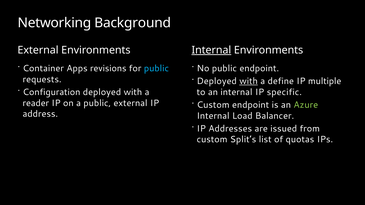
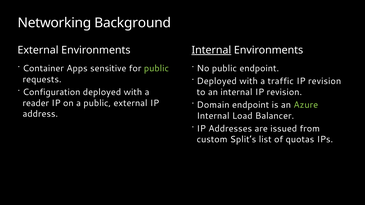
revisions: revisions -> sensitive
public at (156, 69) colour: light blue -> light green
with at (249, 81) underline: present -> none
define: define -> traffic
multiple at (325, 81): multiple -> revision
internal IP specific: specific -> revision
Custom at (213, 105): Custom -> Domain
